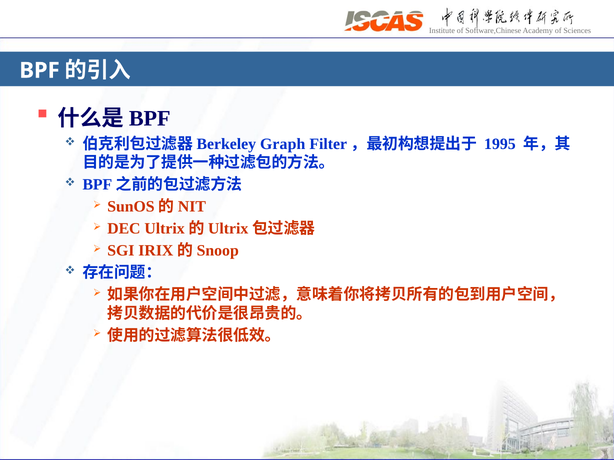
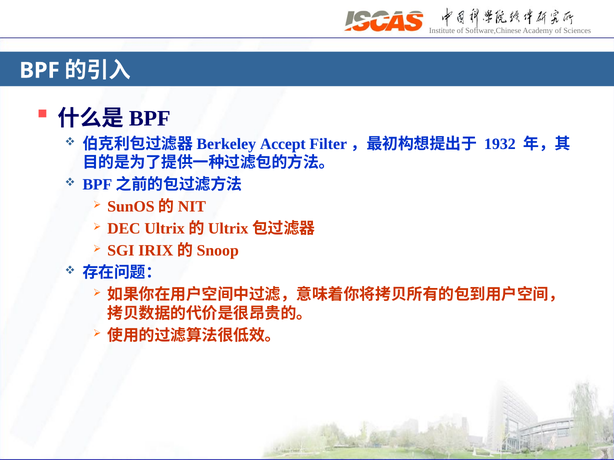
Graph: Graph -> Accept
1995: 1995 -> 1932
